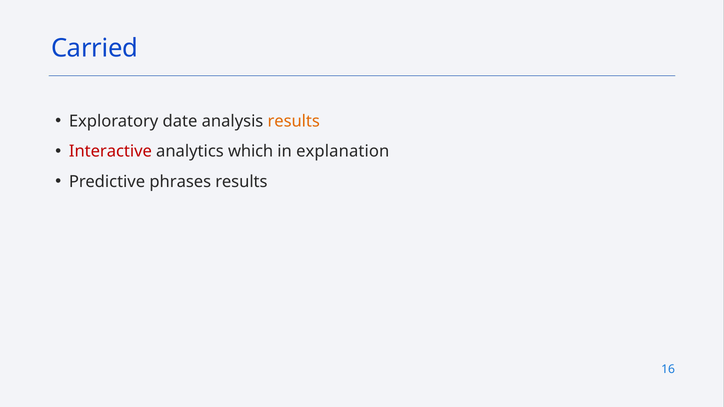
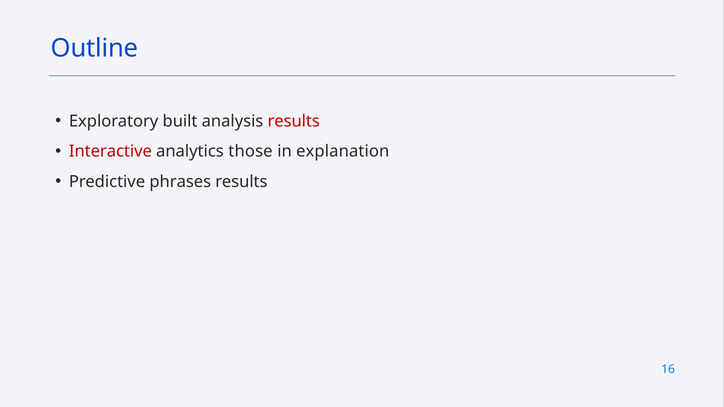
Carried: Carried -> Outline
date: date -> built
results at (294, 121) colour: orange -> red
which: which -> those
